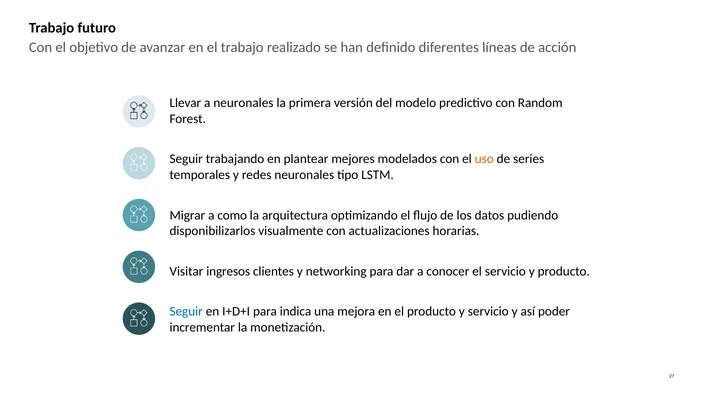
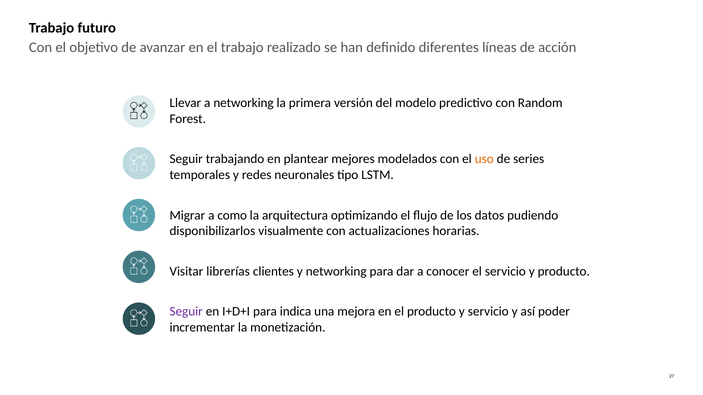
a neuronales: neuronales -> networking
ingresos: ingresos -> librerías
Seguir at (186, 312) colour: blue -> purple
